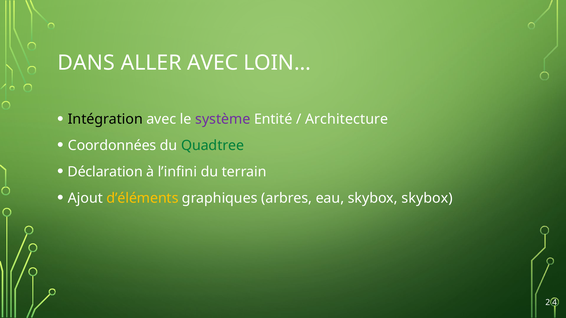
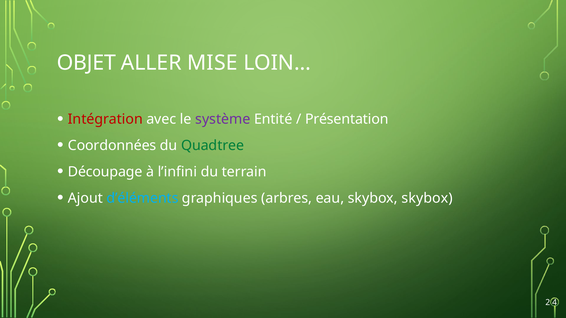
DANS: DANS -> OBJET
ALLER AVEC: AVEC -> MISE
Intégration colour: black -> red
Architecture: Architecture -> Présentation
Déclaration: Déclaration -> Découpage
d’éléments colour: yellow -> light blue
